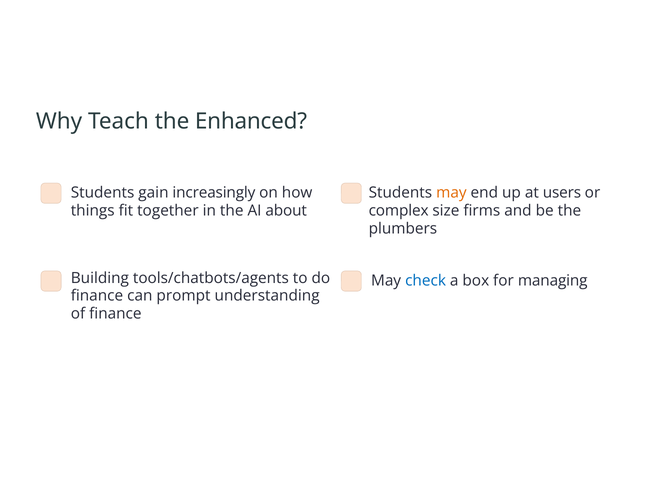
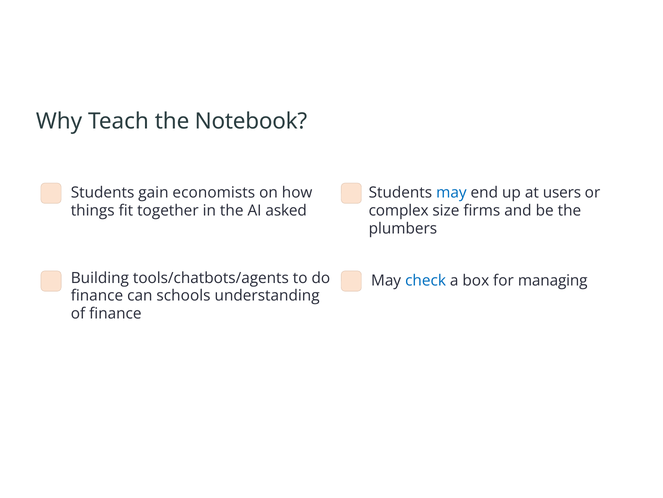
Enhanced: Enhanced -> Notebook
increasingly: increasingly -> economists
may at (451, 193) colour: orange -> blue
about: about -> asked
prompt: prompt -> schools
